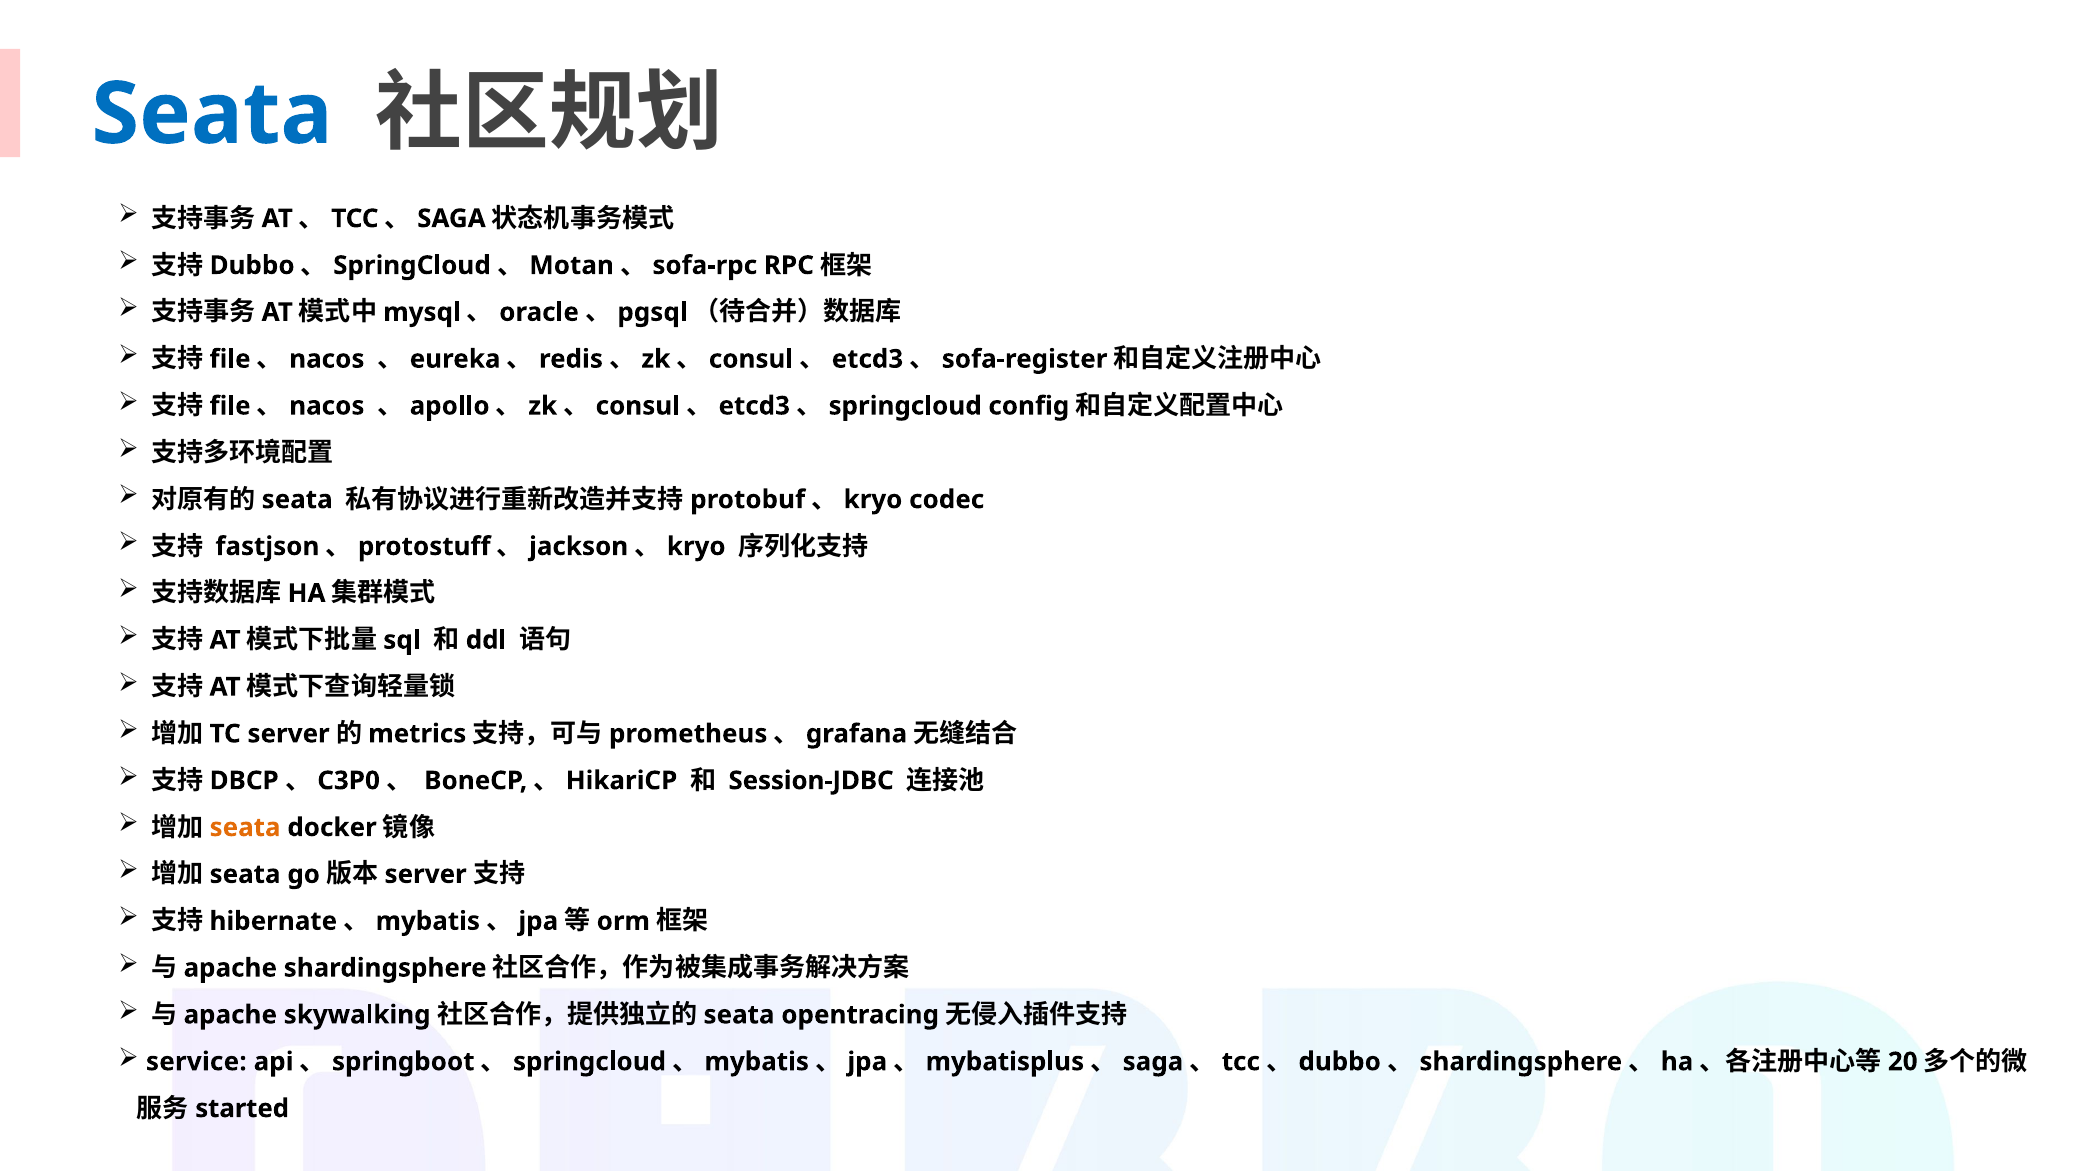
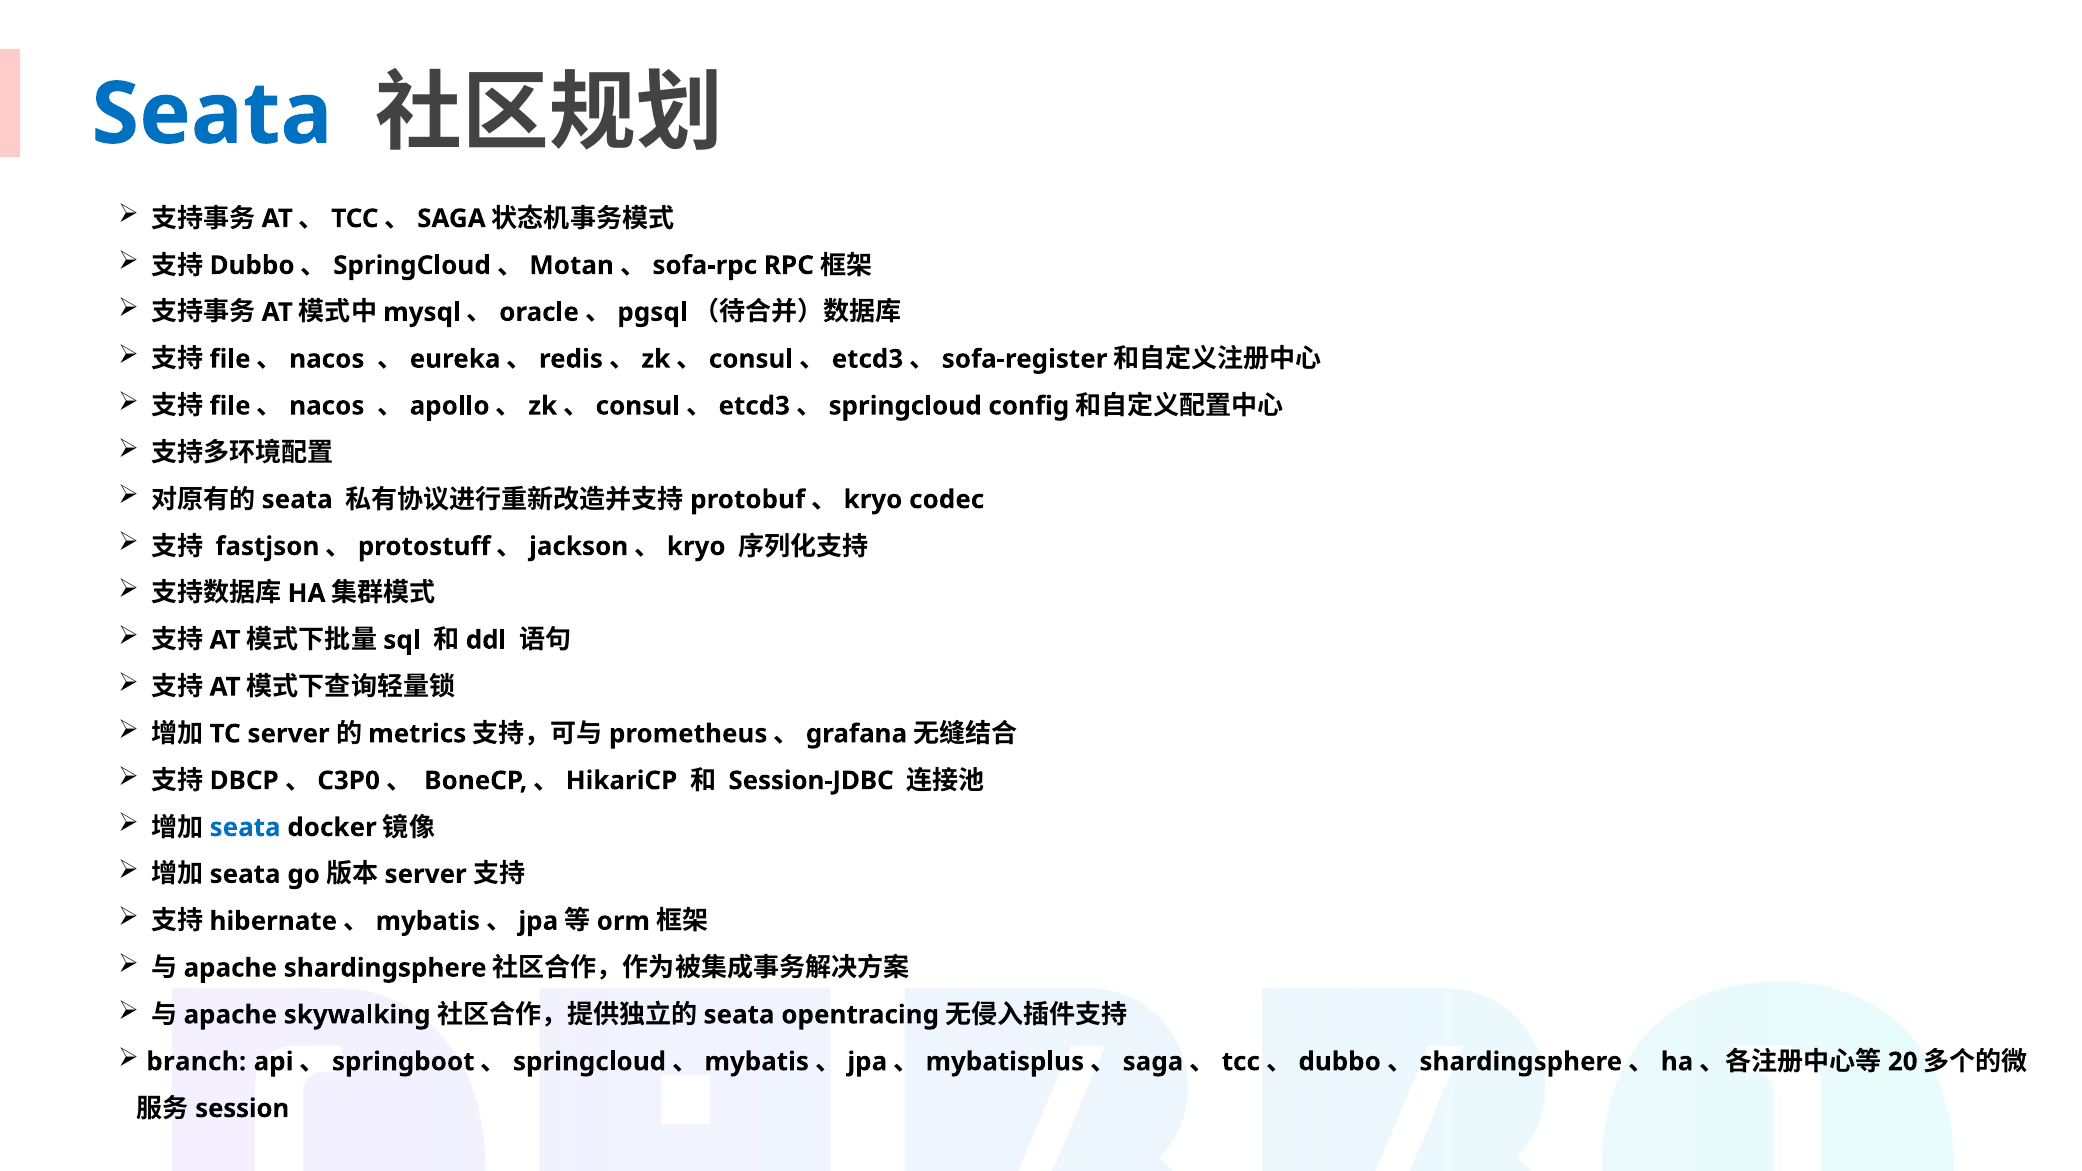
seata at (245, 828) colour: orange -> blue
service: service -> branch
started: started -> session
